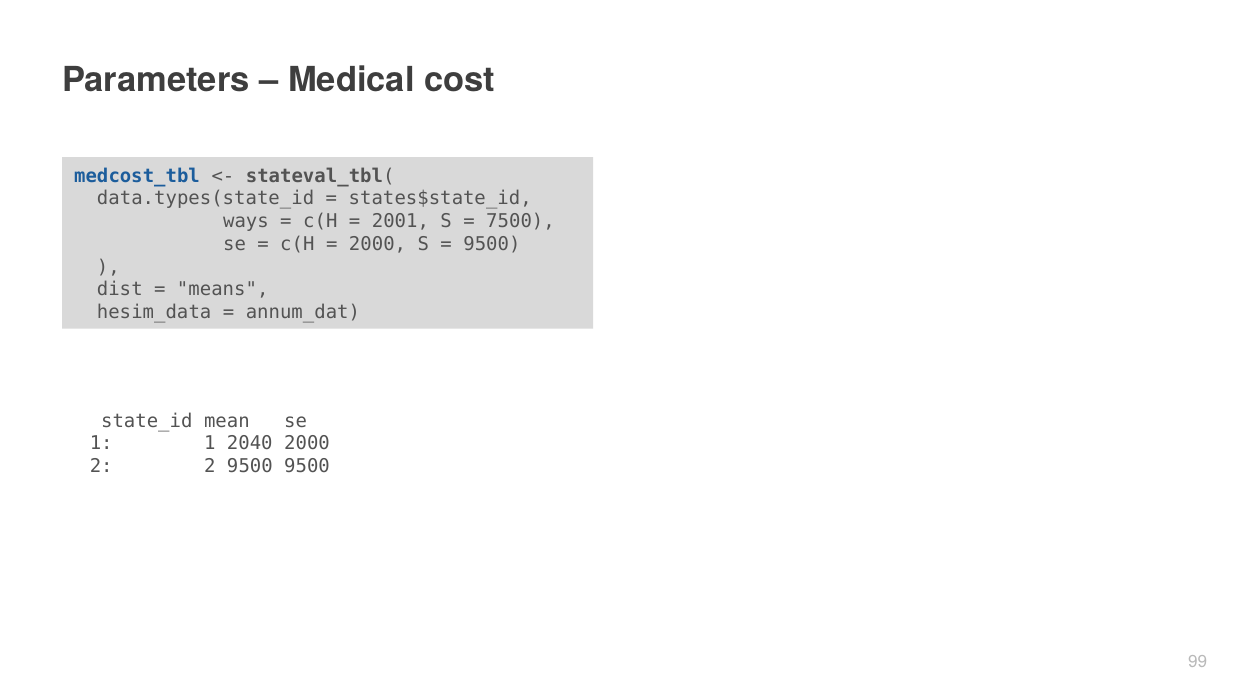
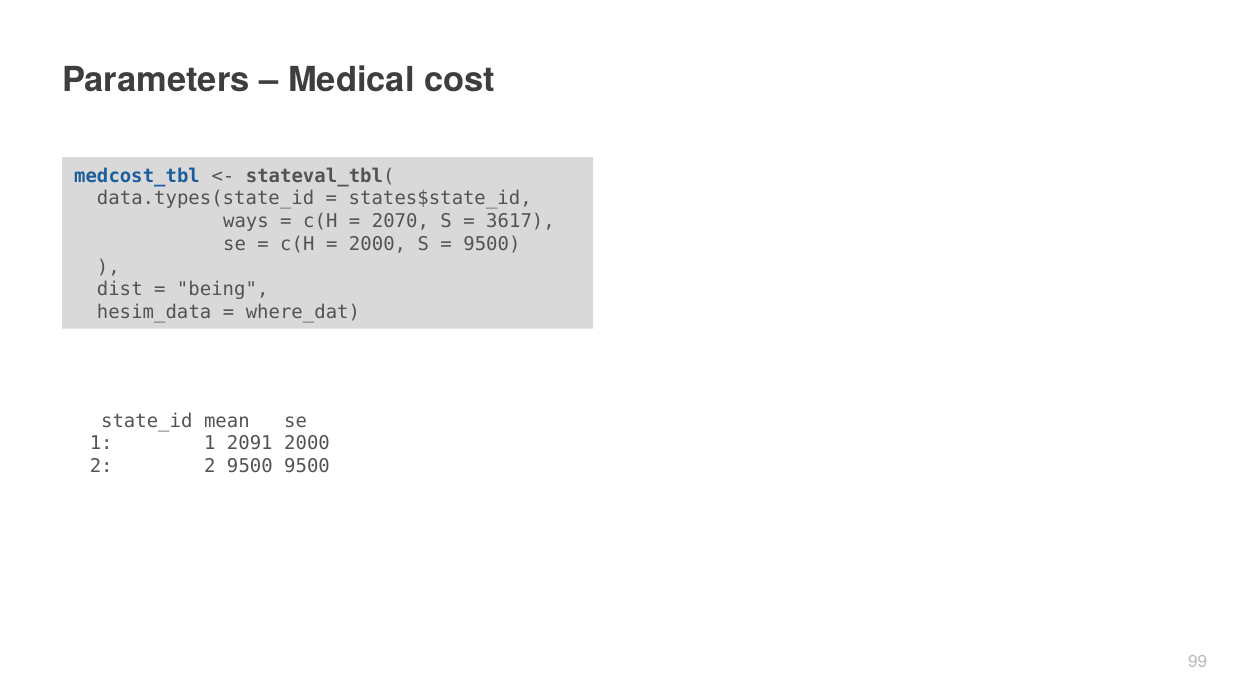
2001: 2001 -> 2070
7500: 7500 -> 3617
means: means -> being
annum_dat: annum_dat -> where_dat
2040: 2040 -> 2091
